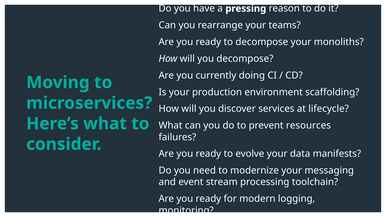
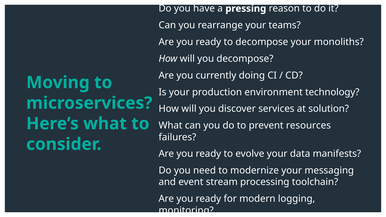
scaffolding: scaffolding -> technology
lifecycle: lifecycle -> solution
